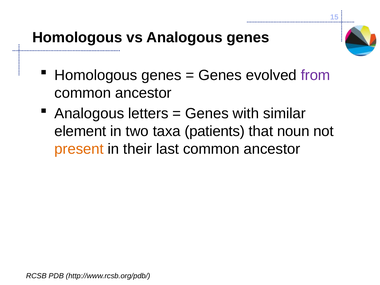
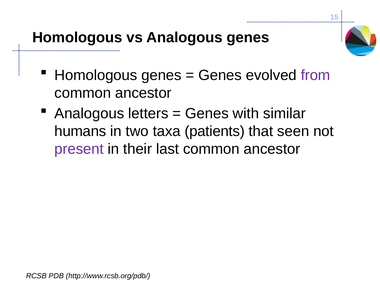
element: element -> humans
noun: noun -> seen
present colour: orange -> purple
